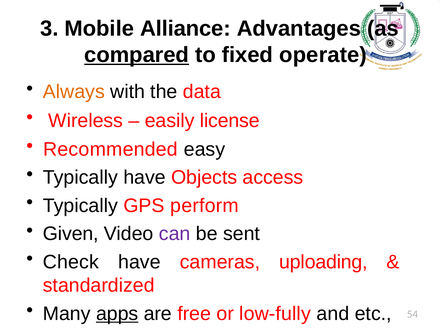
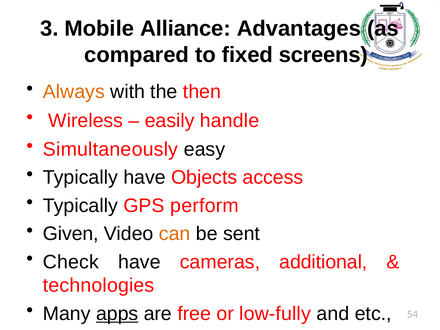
compared underline: present -> none
operate: operate -> screens
data: data -> then
license: license -> handle
Recommended: Recommended -> Simultaneously
can colour: purple -> orange
uploading: uploading -> additional
standardized: standardized -> technologies
